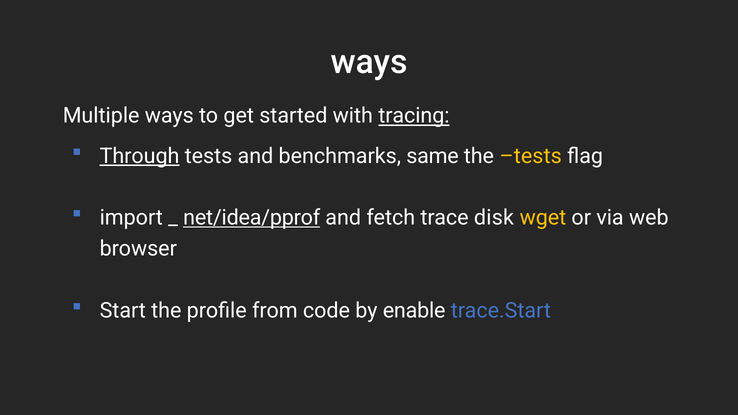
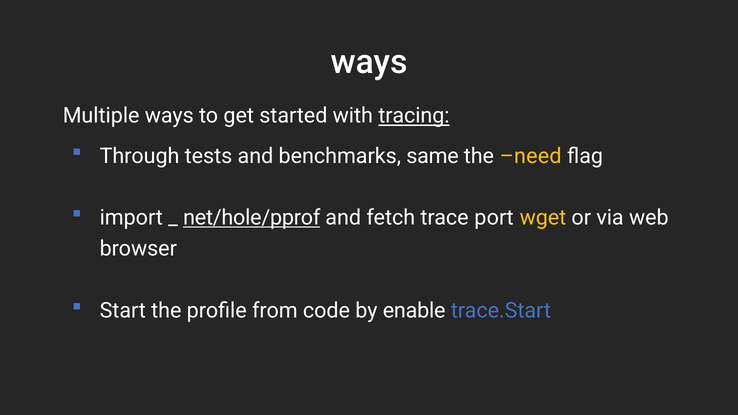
Through underline: present -> none
the tests: tests -> need
net/idea/pprof: net/idea/pprof -> net/hole/pprof
disk: disk -> port
